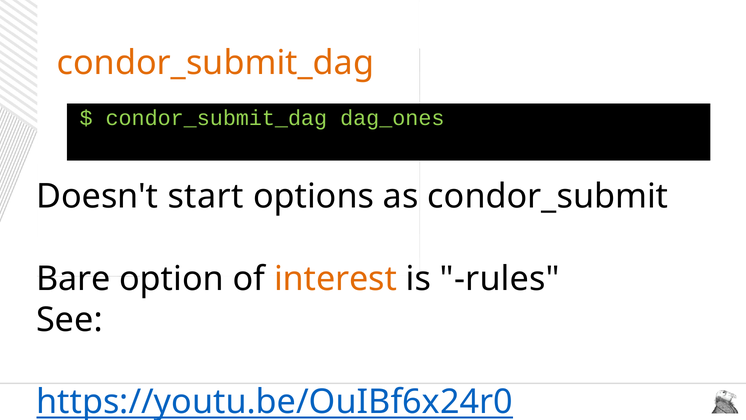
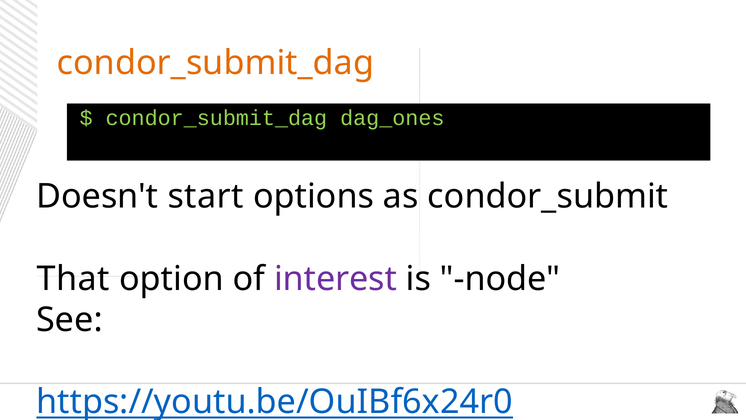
Bare: Bare -> That
interest colour: orange -> purple
rules: rules -> node
